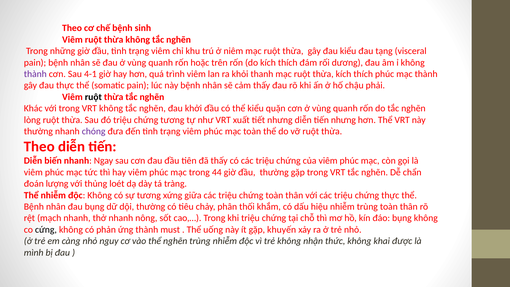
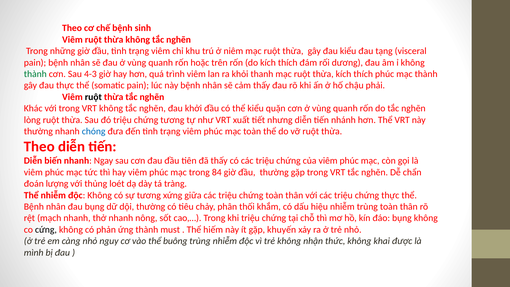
thành at (35, 74) colour: purple -> green
4-1: 4-1 -> 4-3
tiến nhưng: nhưng -> nhánh
chóng colour: purple -> blue
44: 44 -> 84
uống: uống -> hiếm
thể nghẽn: nghẽn -> buông
